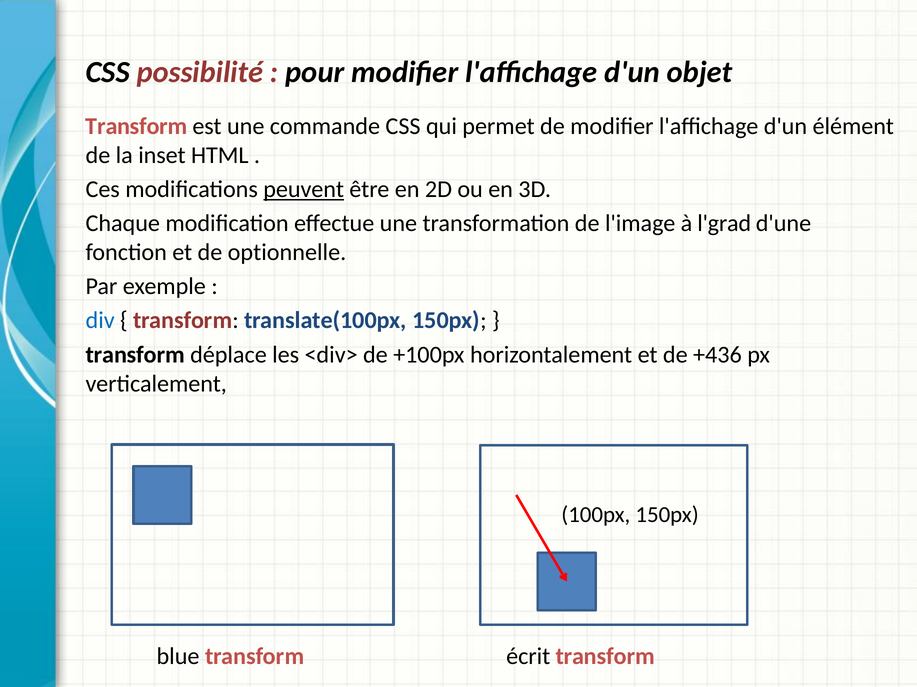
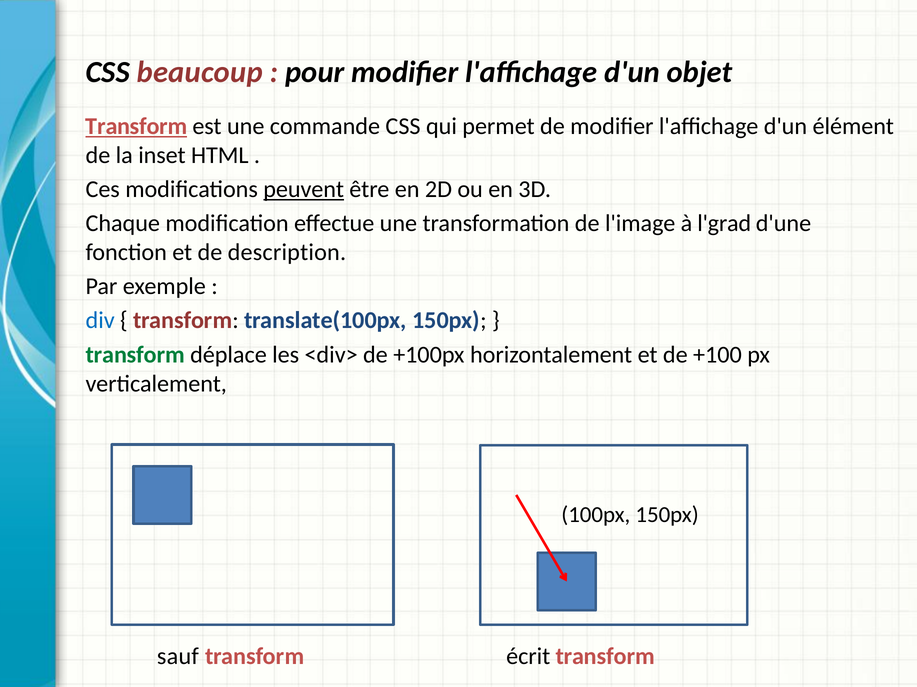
possibilité: possibilité -> beaucoup
Transform at (136, 126) underline: none -> present
optionnelle: optionnelle -> description
transform at (135, 355) colour: black -> green
+436: +436 -> +100
blue: blue -> sauf
